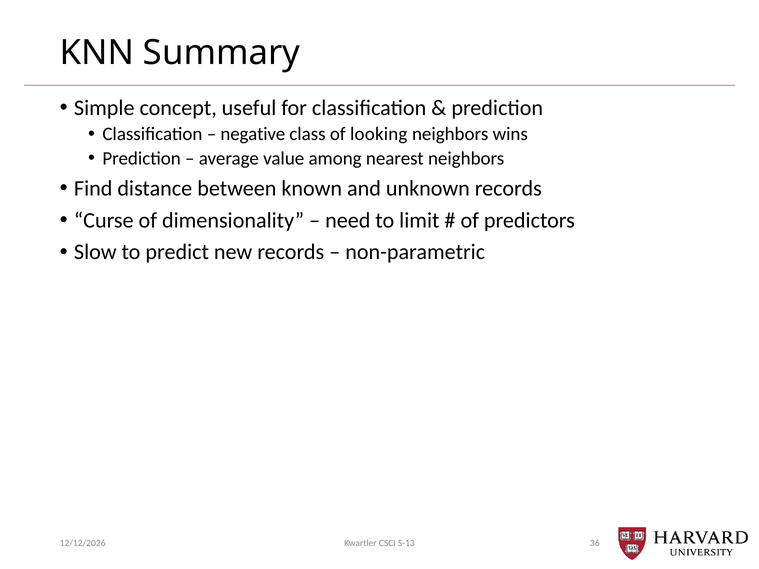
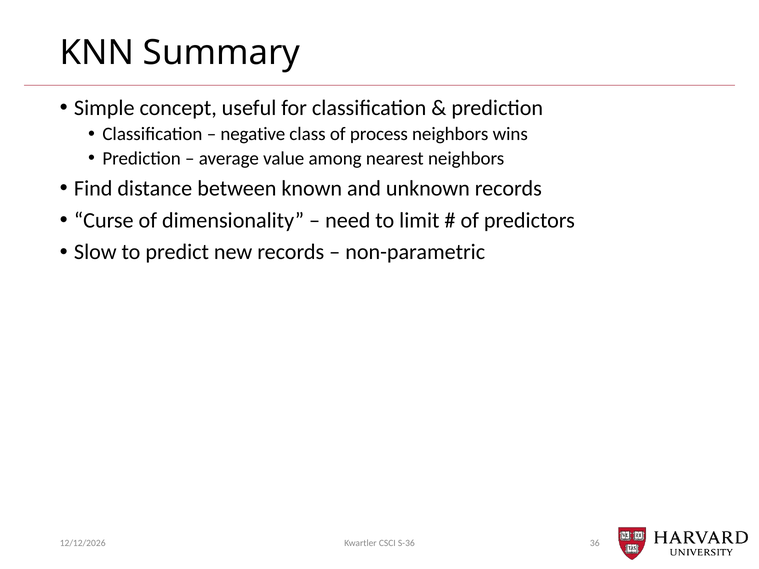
looking: looking -> process
S-13: S-13 -> S-36
